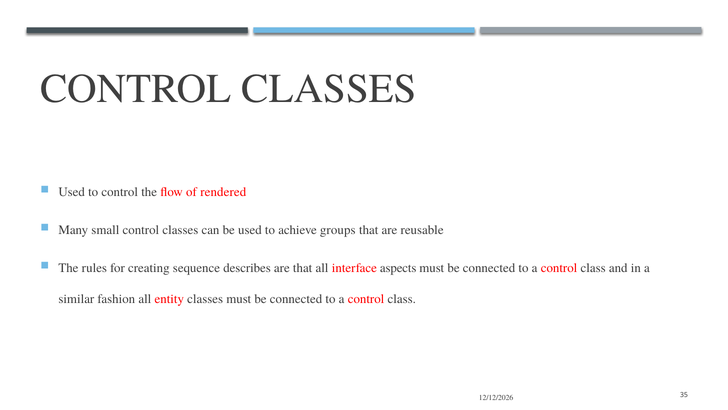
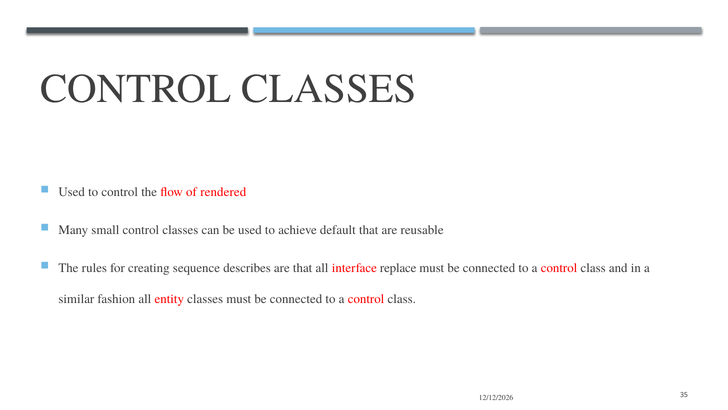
groups: groups -> default
aspects: aspects -> replace
